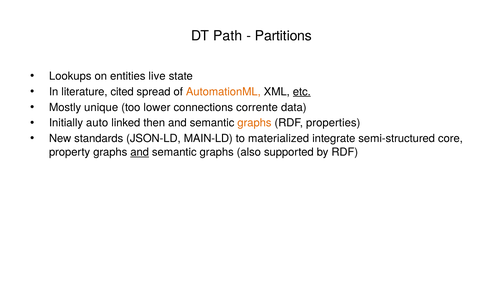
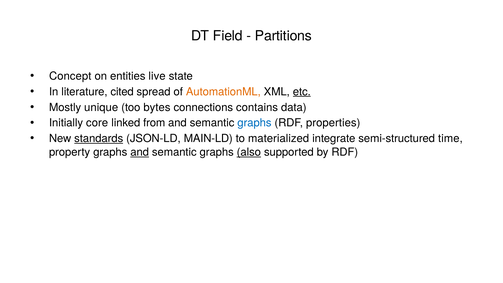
Path: Path -> Field
Lookups: Lookups -> Concept
lower: lower -> bytes
corrente: corrente -> contains
auto: auto -> core
then: then -> from
graphs at (254, 123) colour: orange -> blue
standards underline: none -> present
core: core -> time
also underline: none -> present
